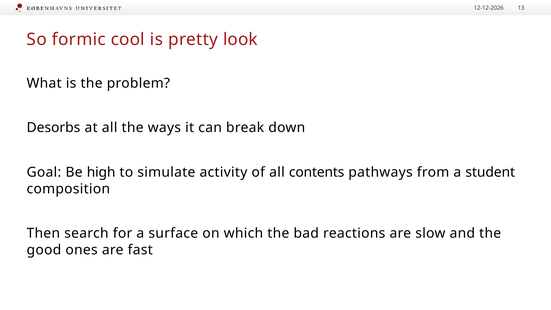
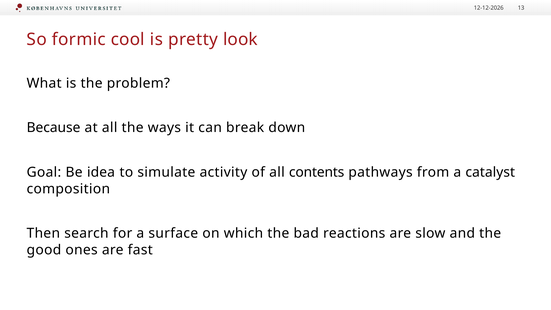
Desorbs: Desorbs -> Because
high: high -> idea
student: student -> catalyst
